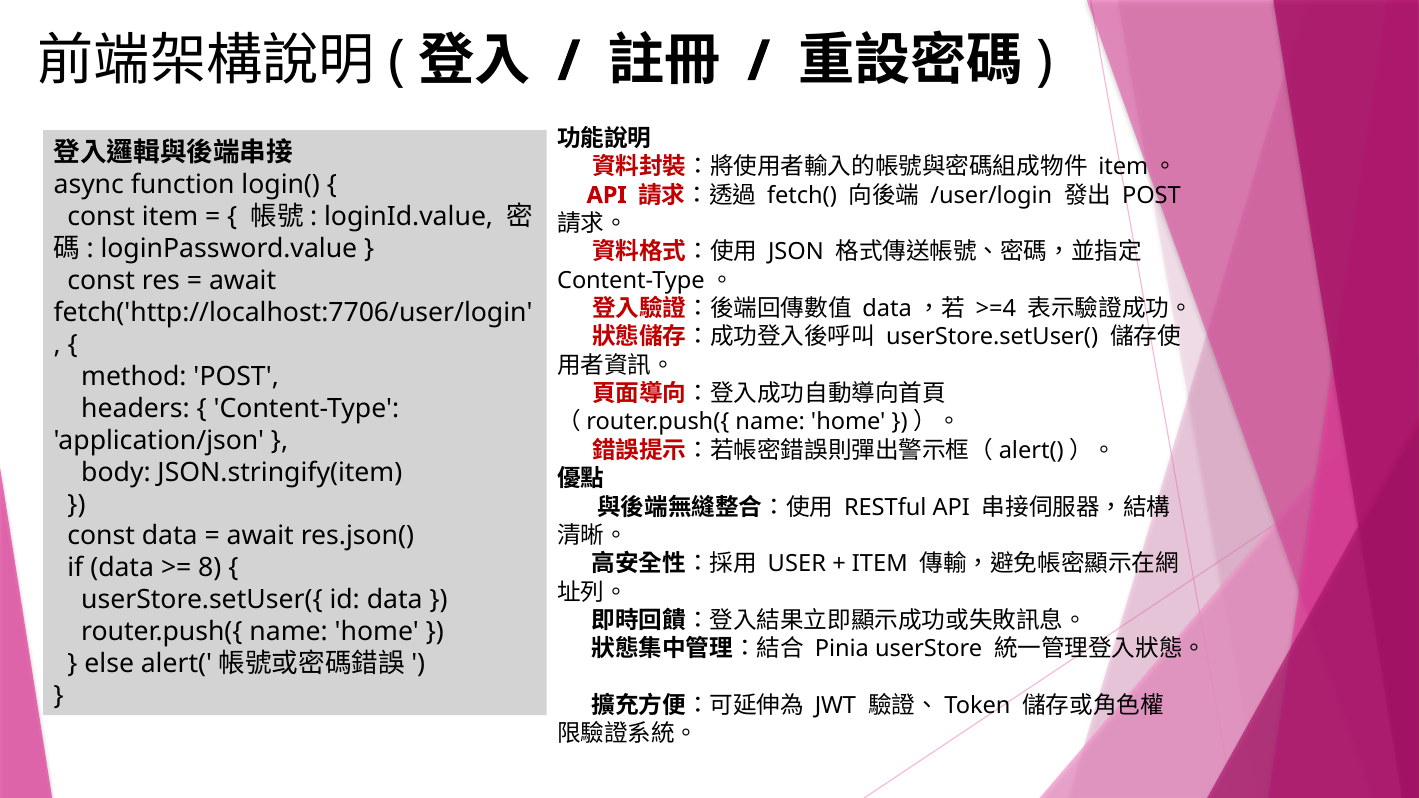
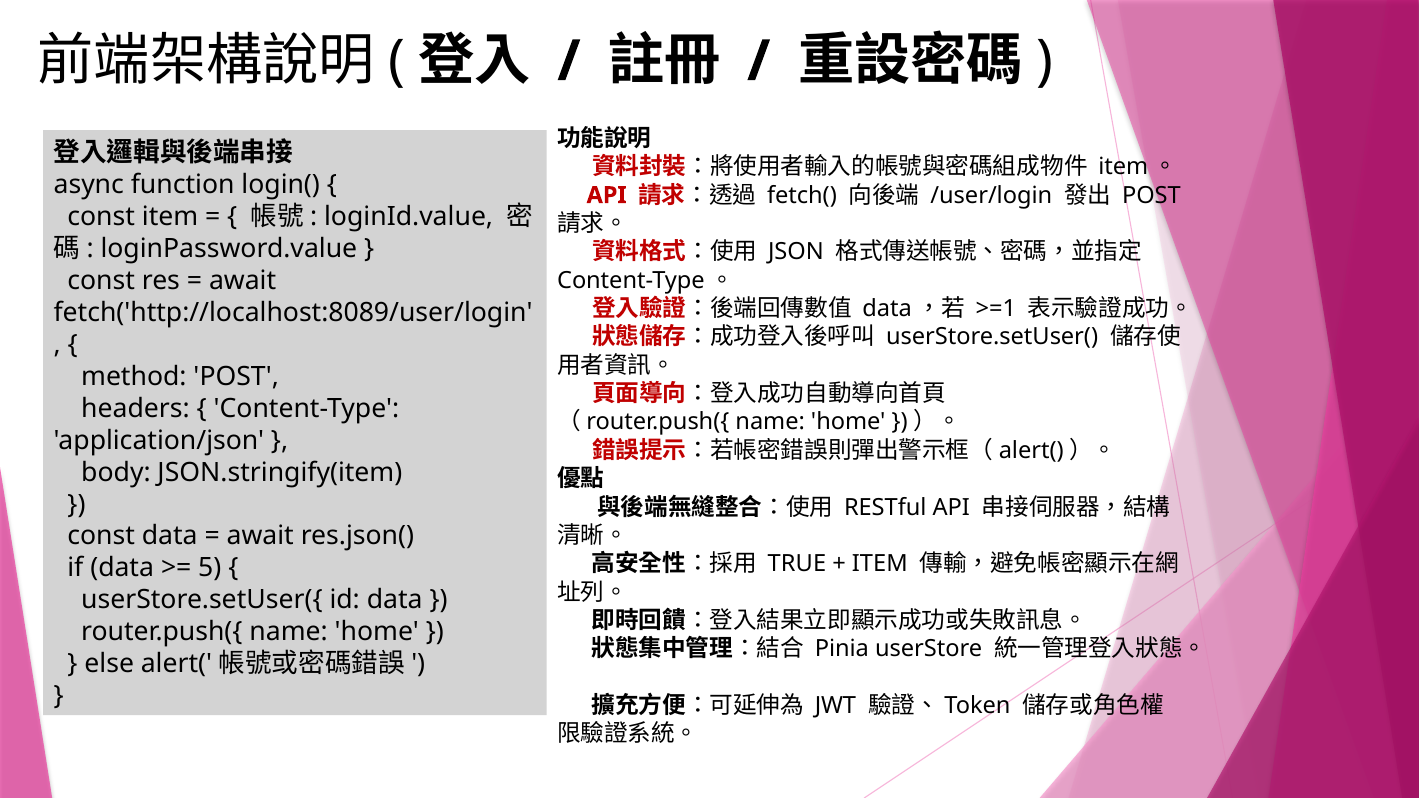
>=4: >=4 -> >=1
fetch('http://localhost:7706/user/login: fetch('http://localhost:7706/user/login -> fetch('http://localhost:8089/user/login
USER: USER -> TRUE
8: 8 -> 5
